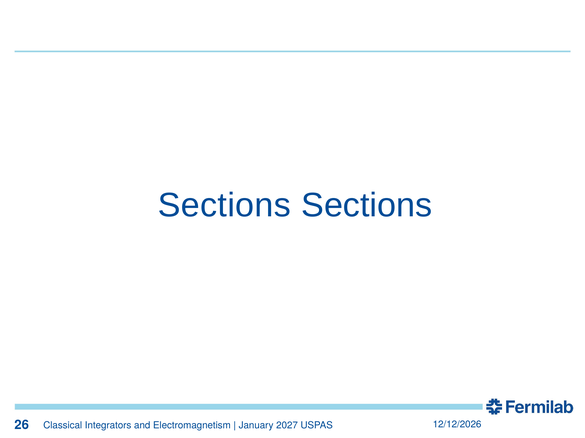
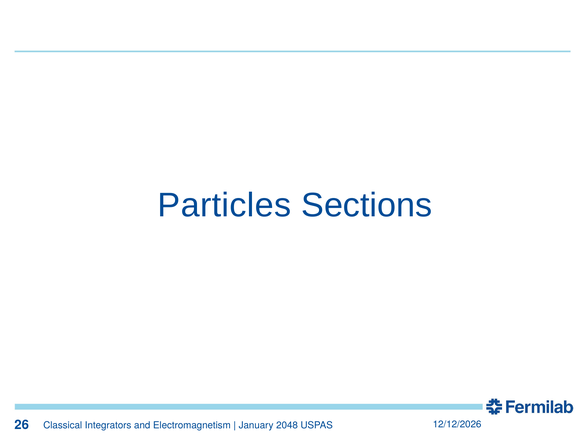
Sections at (224, 206): Sections -> Particles
2027: 2027 -> 2048
